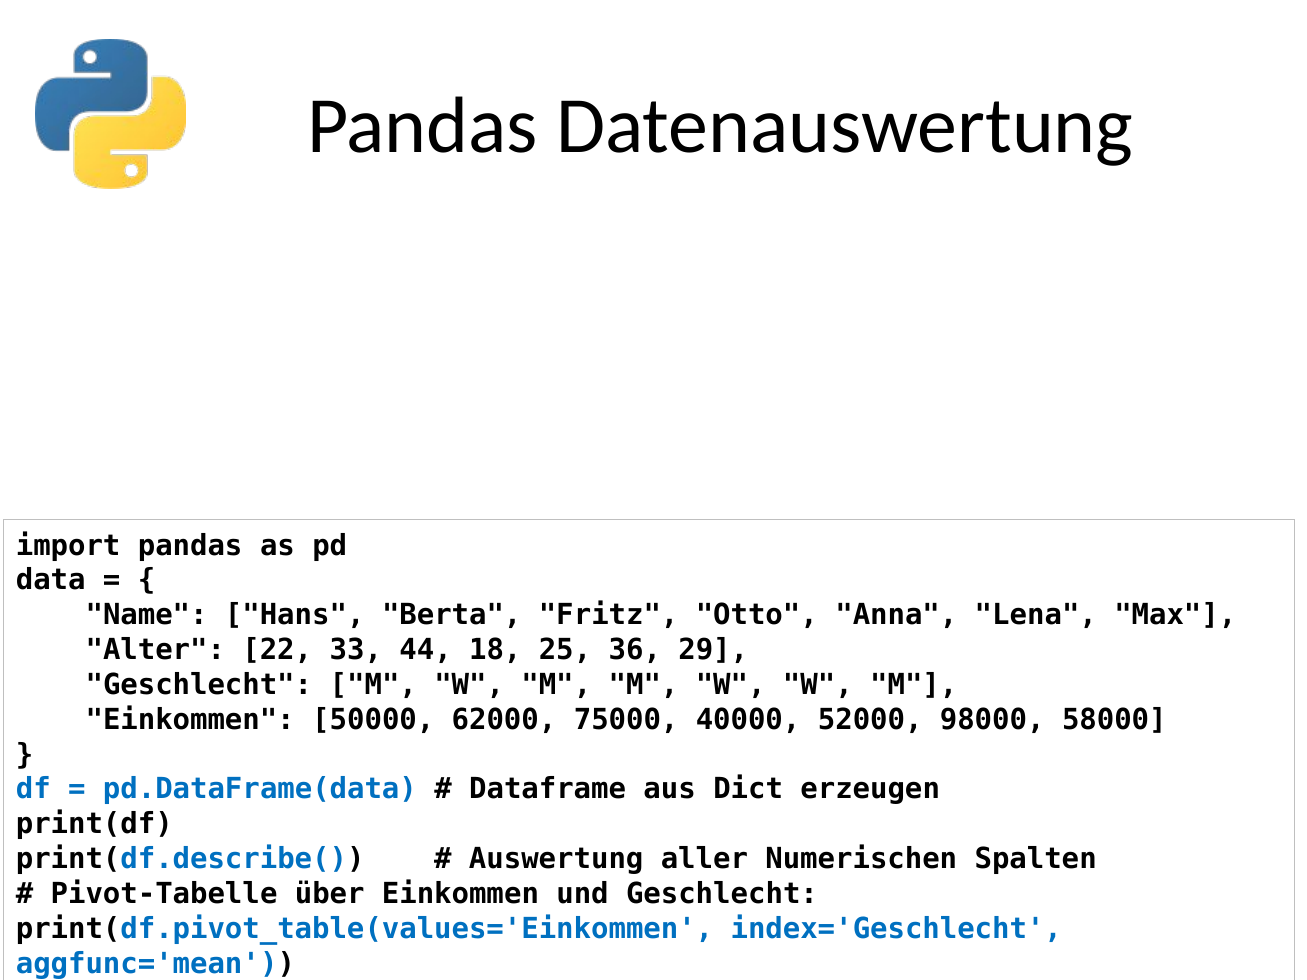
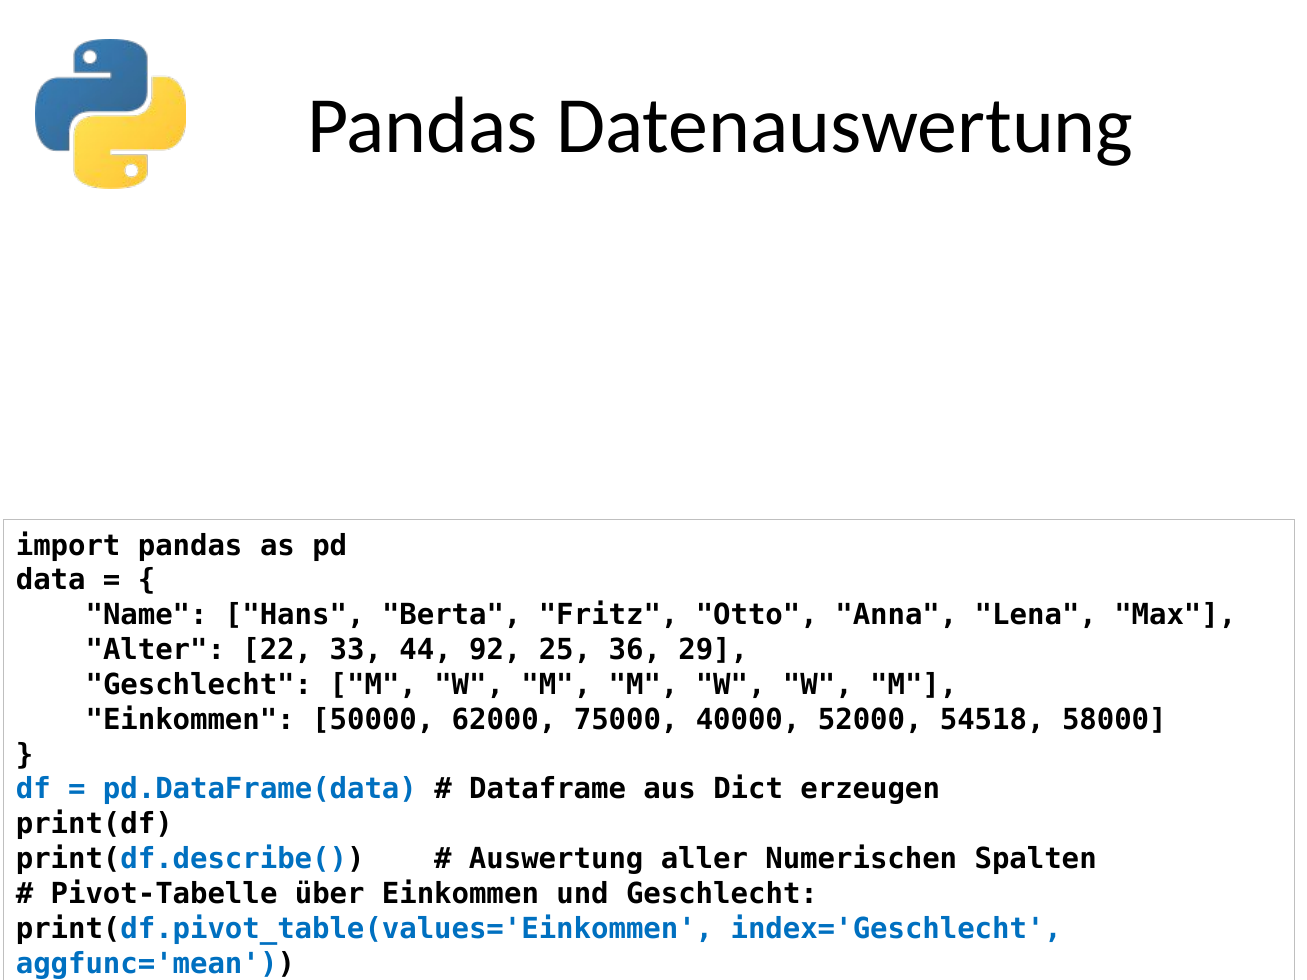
18: 18 -> 92
98000: 98000 -> 54518
